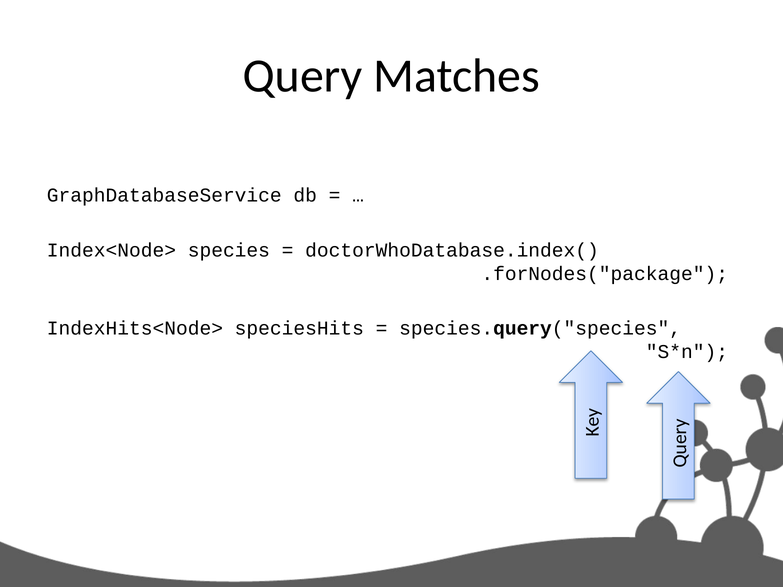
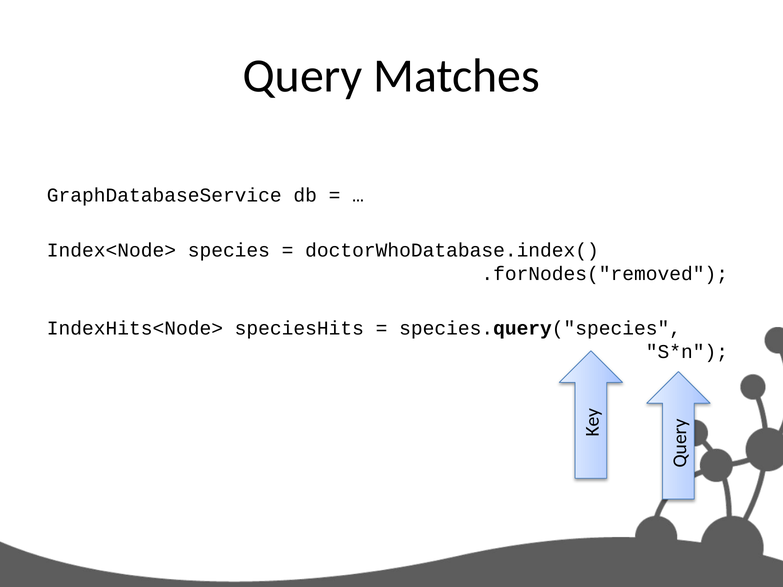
.forNodes("package: .forNodes("package -> .forNodes("removed
